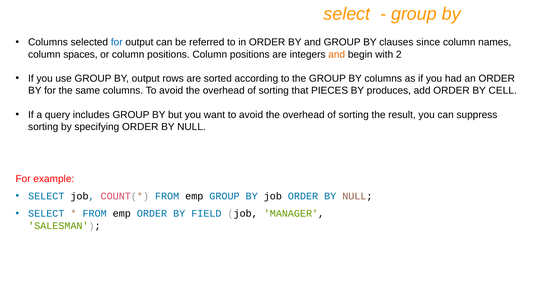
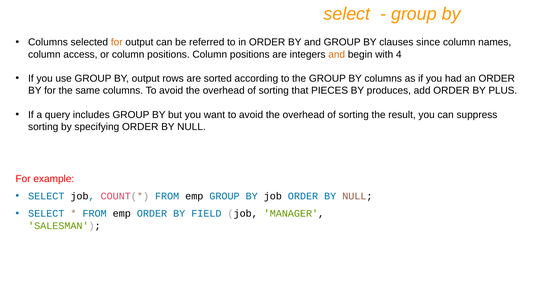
for at (117, 42) colour: blue -> orange
spaces: spaces -> access
2: 2 -> 4
CELL: CELL -> PLUS
